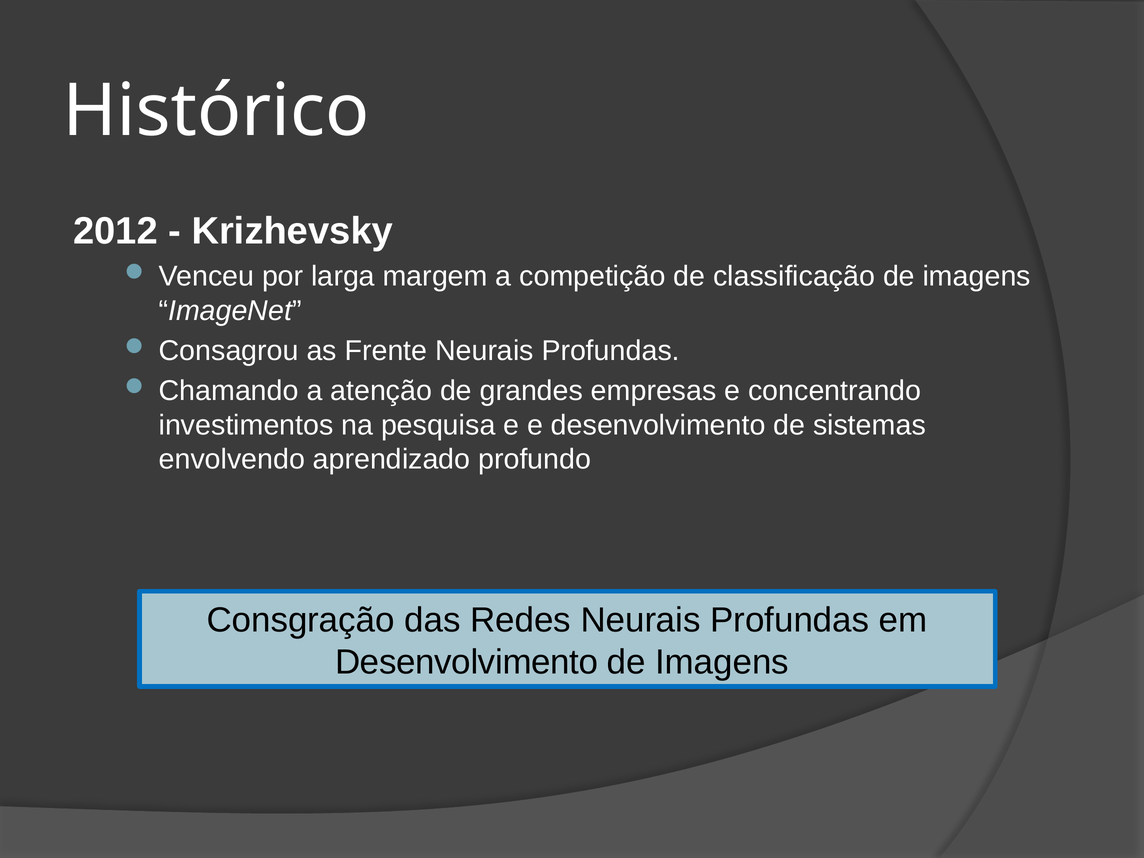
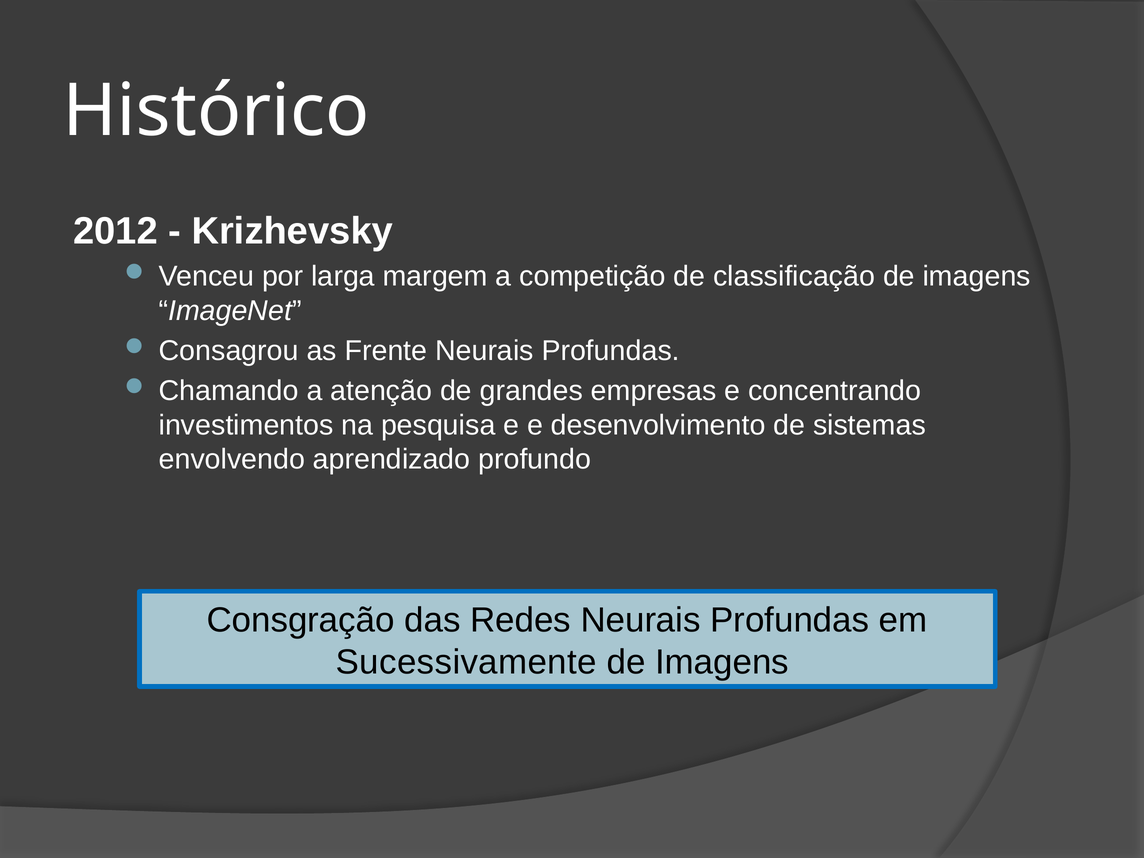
Desenvolvimento at (467, 662): Desenvolvimento -> Sucessivamente
